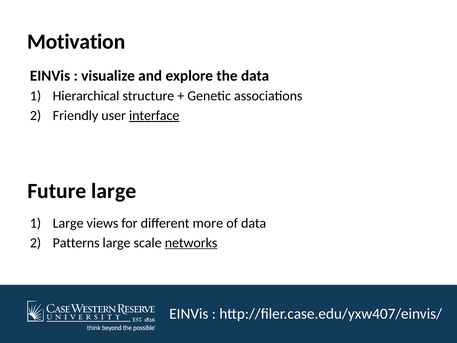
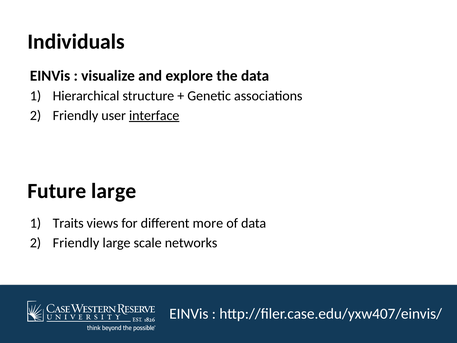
Motivation: Motivation -> Individuals
Large at (68, 223): Large -> Traits
Patterns at (76, 243): Patterns -> Friendly
networks underline: present -> none
